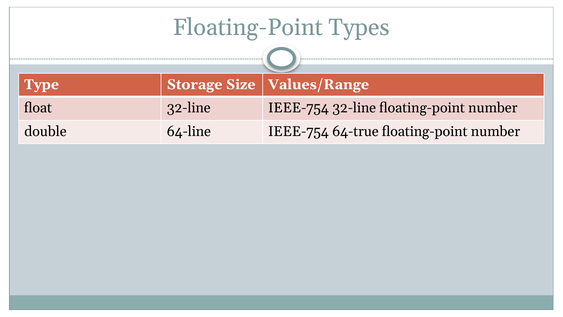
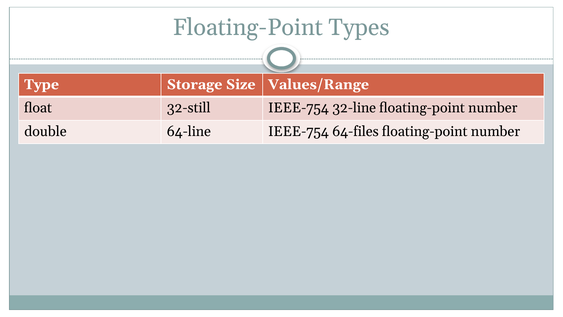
float 32-line: 32-line -> 32-still
64-true: 64-true -> 64-files
